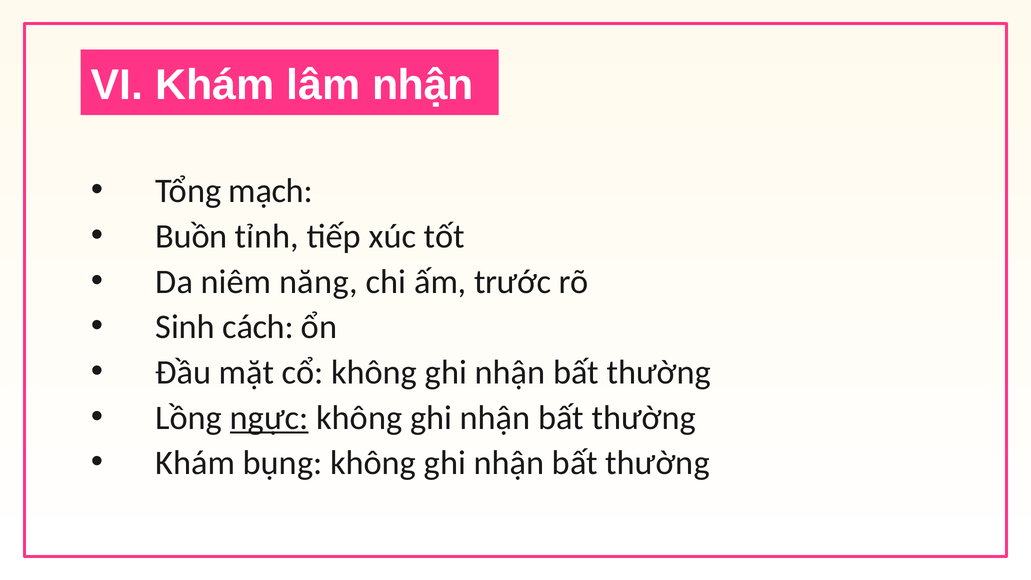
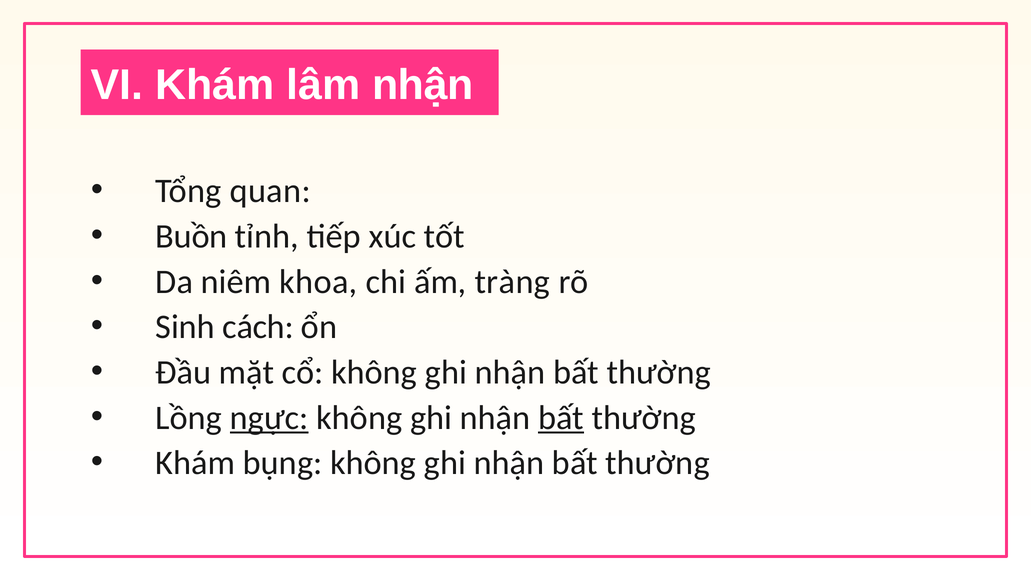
mạch: mạch -> quan
năng: năng -> khoa
trước: trước -> tràng
bất at (561, 418) underline: none -> present
